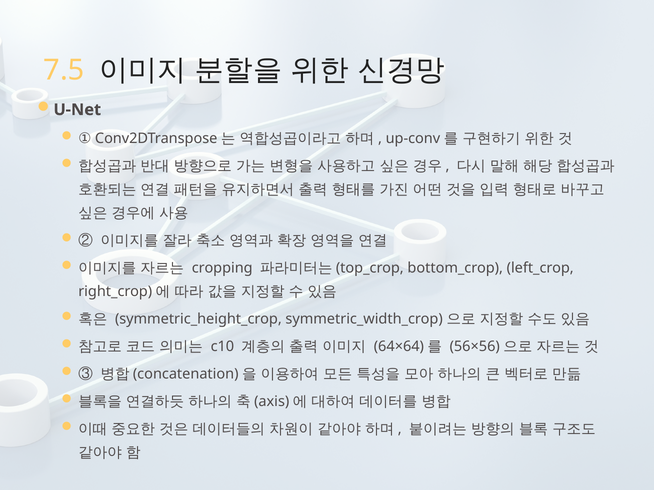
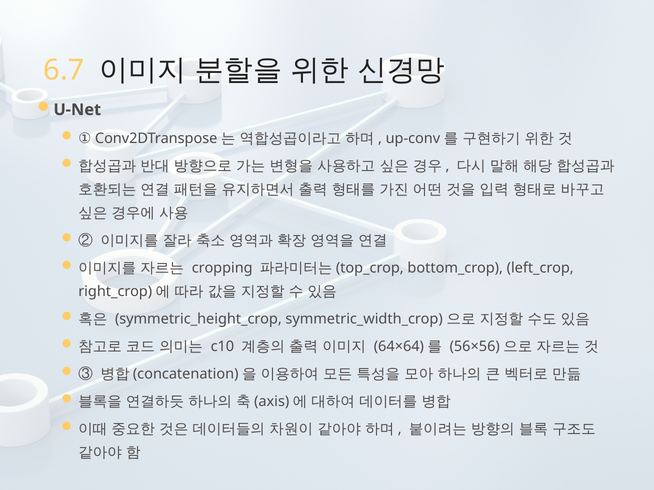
7.5: 7.5 -> 6.7
